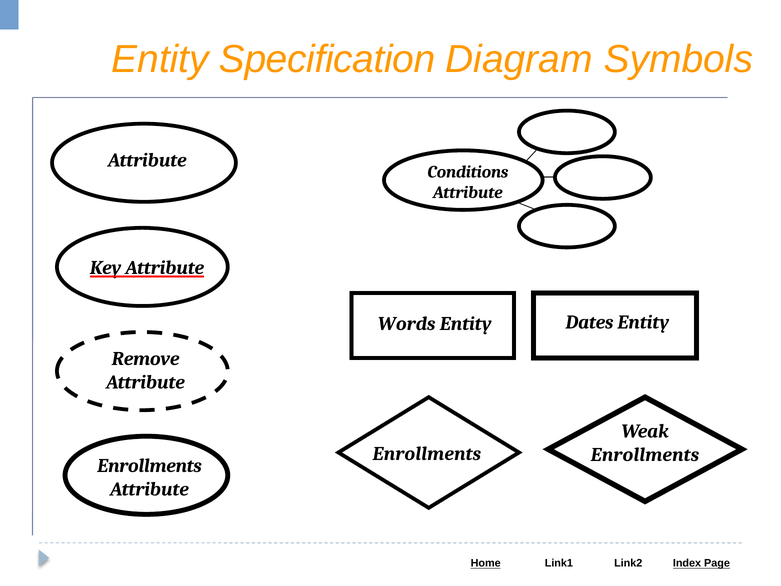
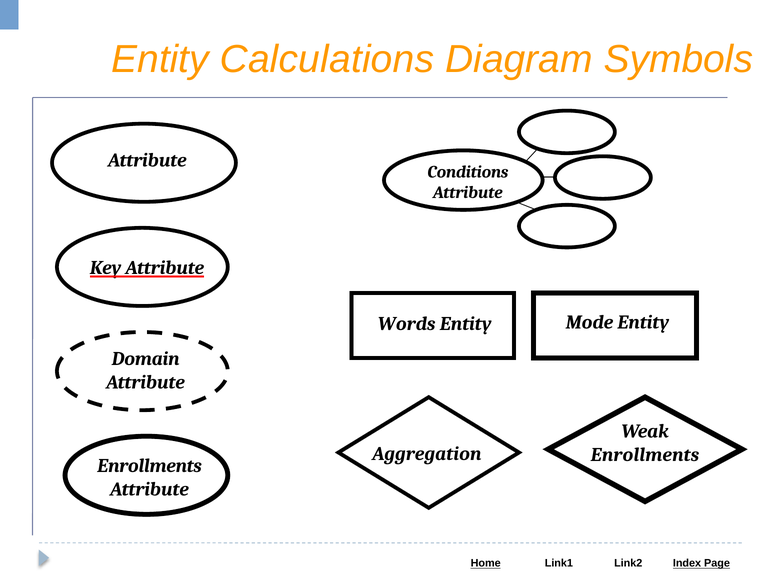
Specification: Specification -> Calculations
Dates: Dates -> Mode
Remove: Remove -> Domain
Enrollments at (427, 454): Enrollments -> Aggregation
